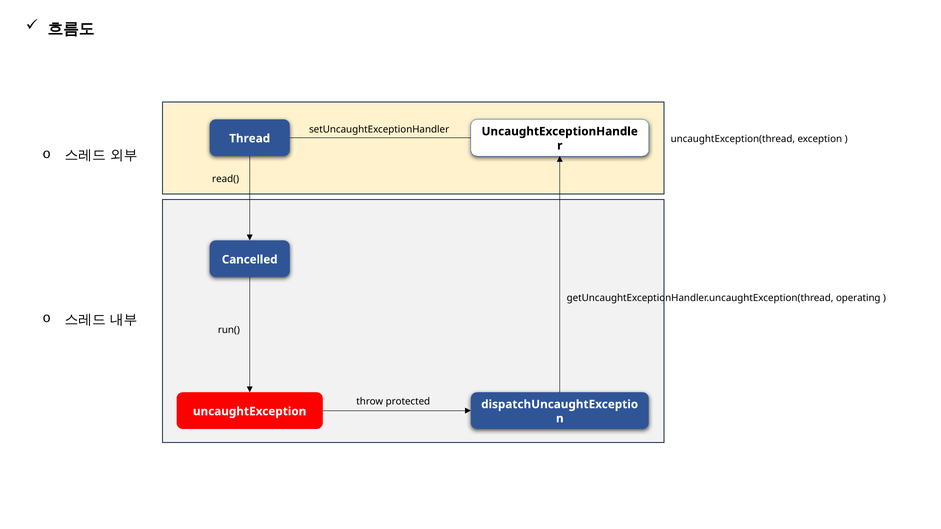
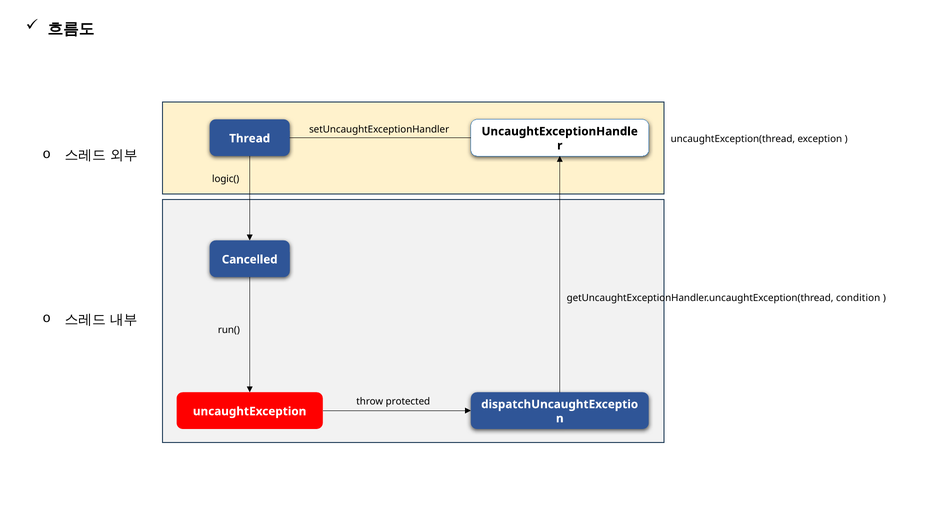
read(: read( -> logic(
operating: operating -> condition
